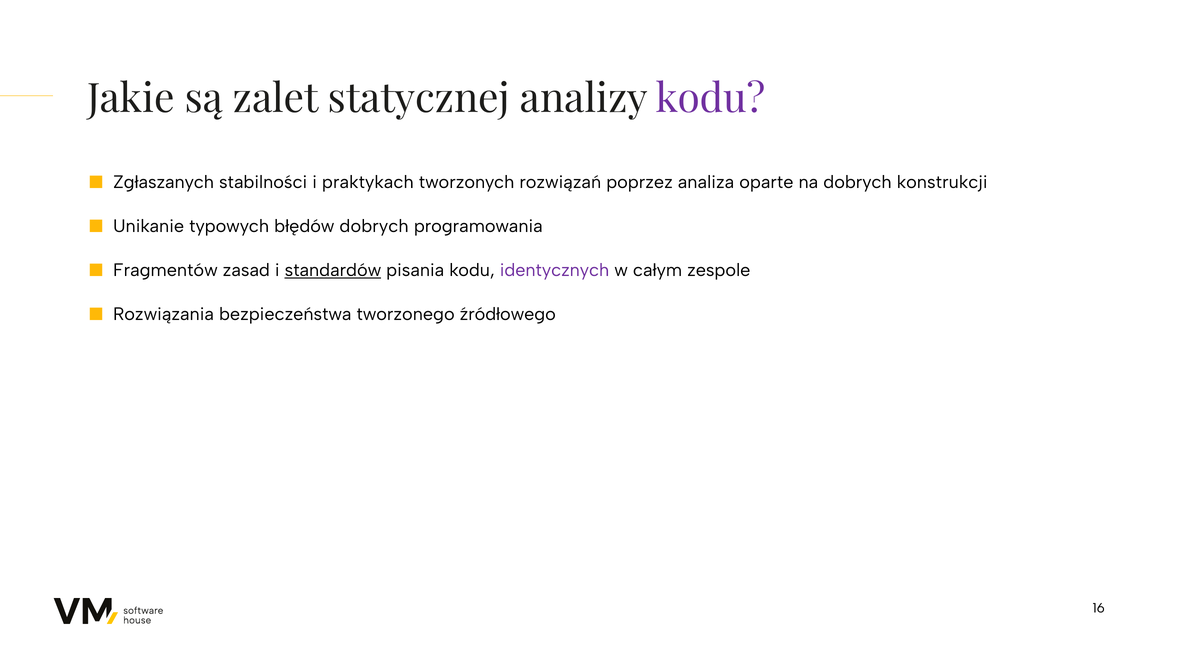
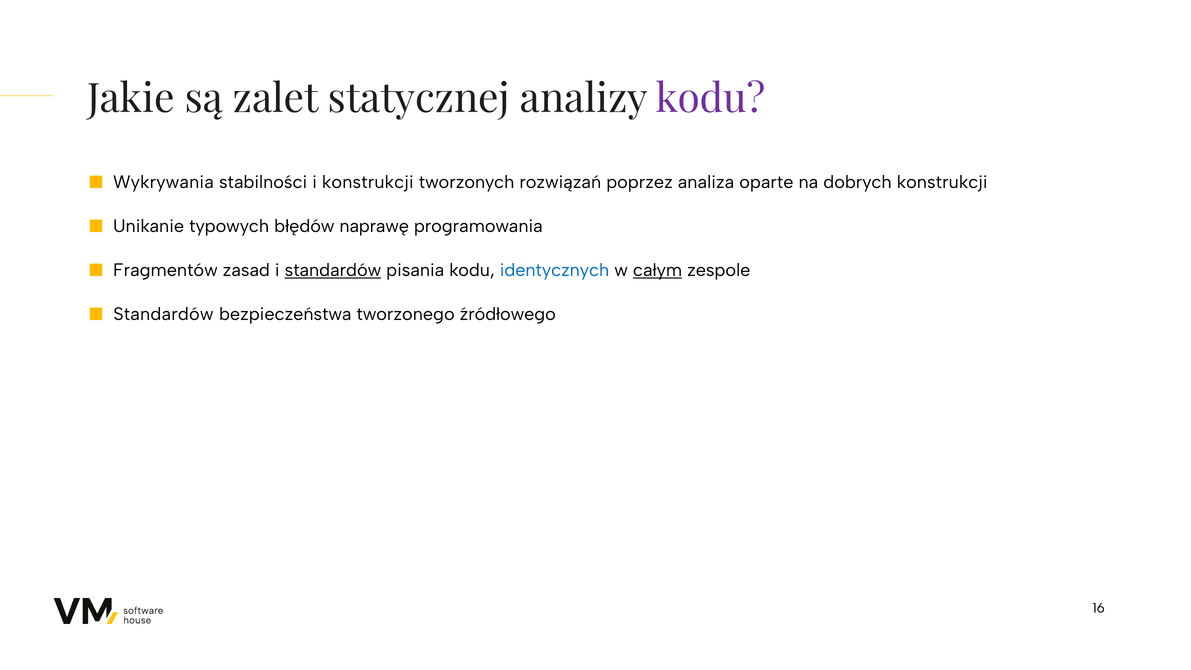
Zgłaszanych: Zgłaszanych -> Wykrywania
i praktykach: praktykach -> konstrukcji
błędów dobrych: dobrych -> naprawę
identycznych colour: purple -> blue
całym underline: none -> present
Rozwiązania at (164, 315): Rozwiązania -> Standardów
